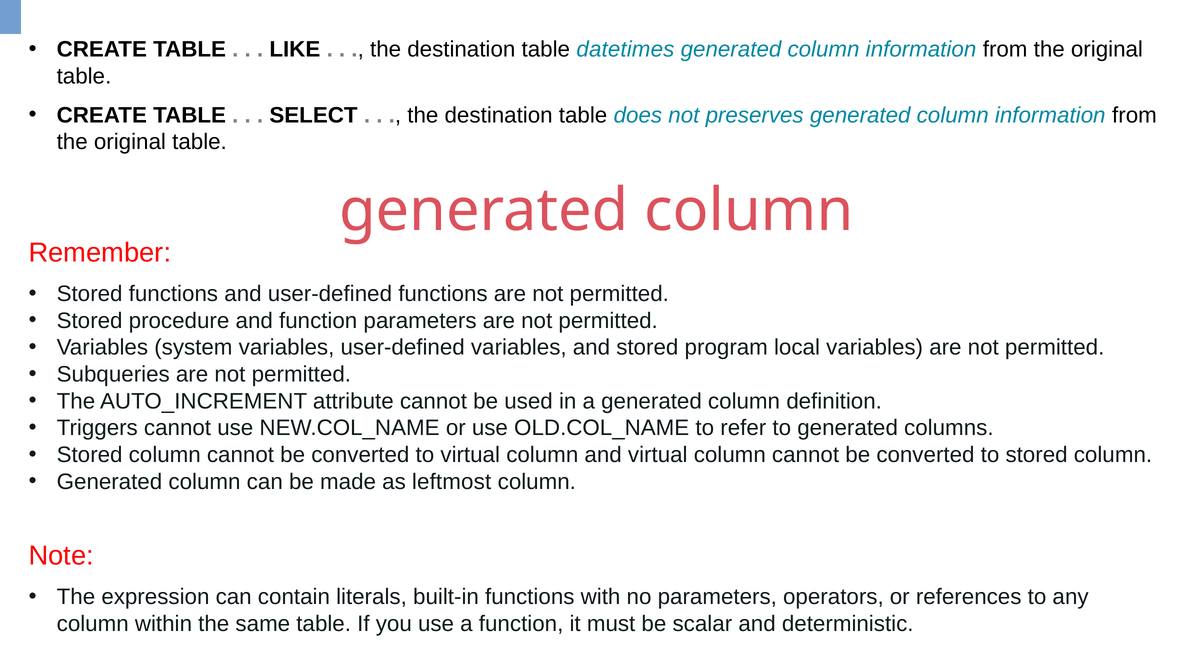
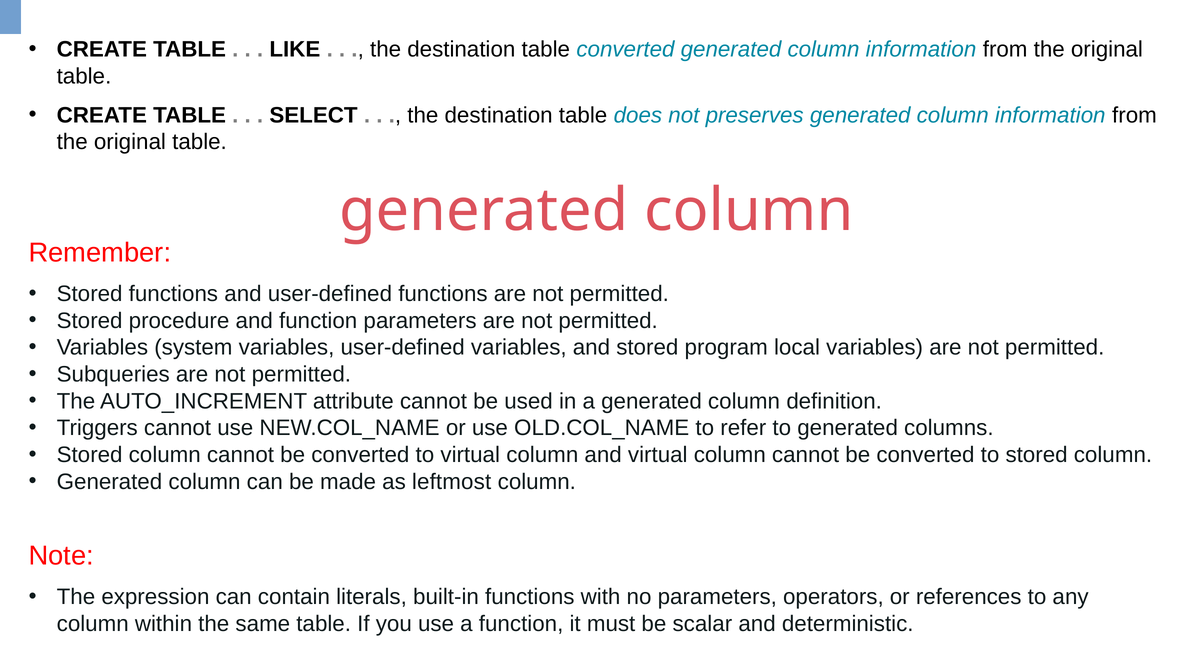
table datetimes: datetimes -> converted
